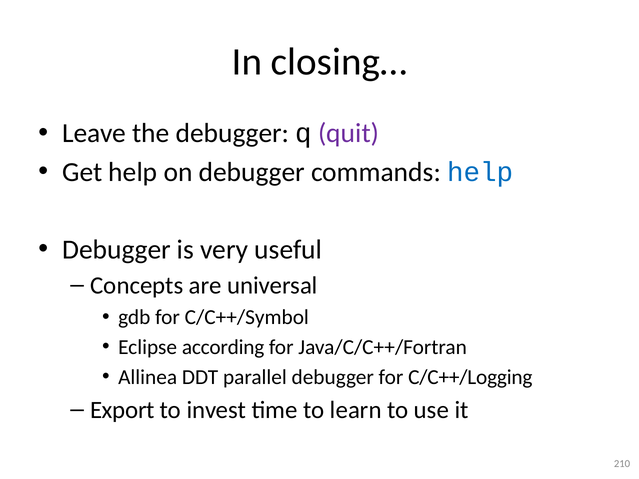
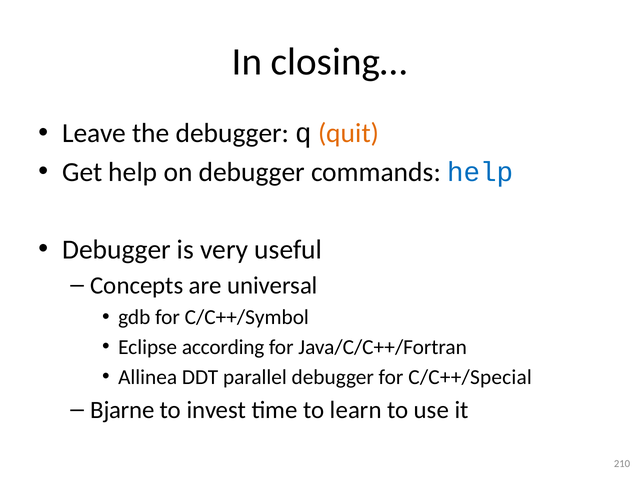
quit colour: purple -> orange
C/C++/Logging: C/C++/Logging -> C/C++/Special
Export: Export -> Bjarne
